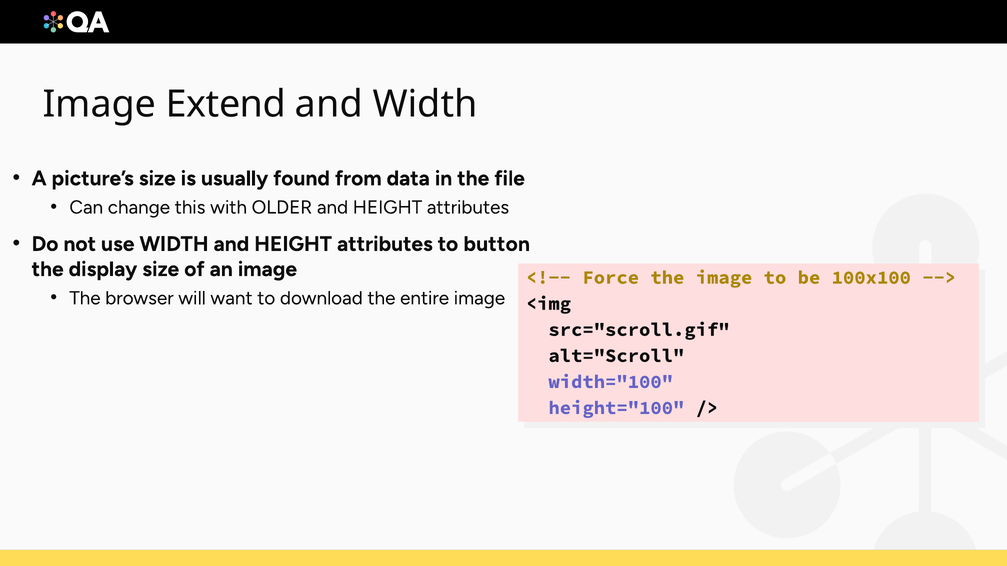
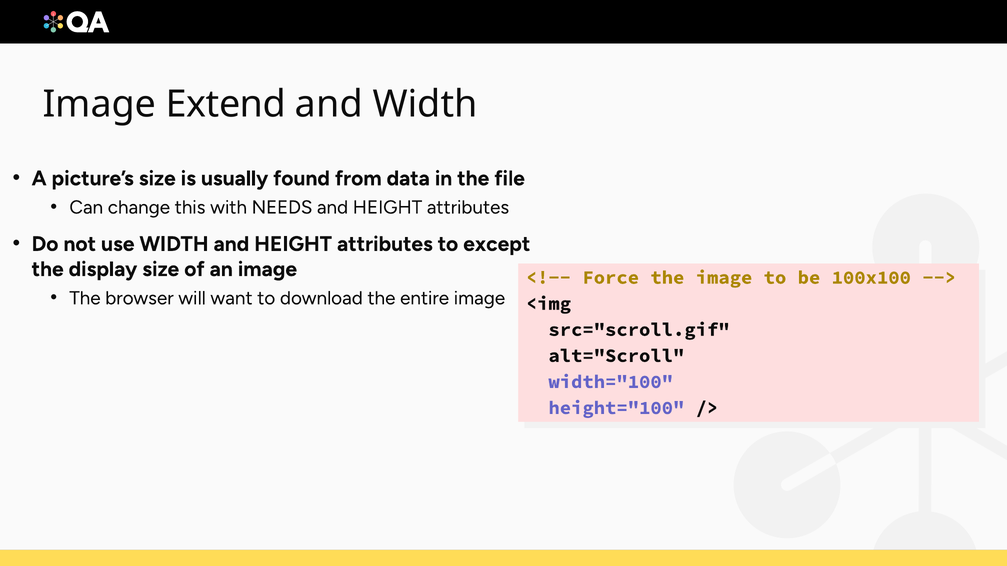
OLDER: OLDER -> NEEDS
button: button -> except
